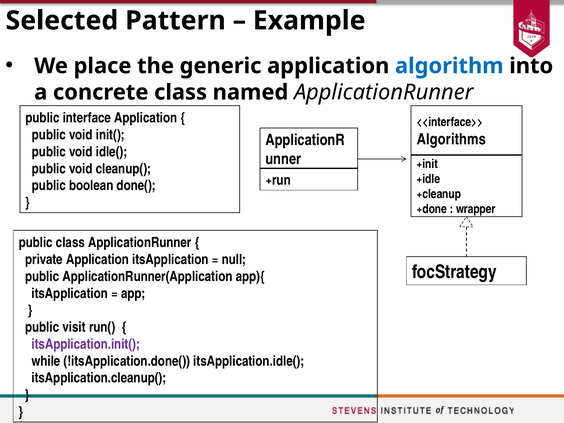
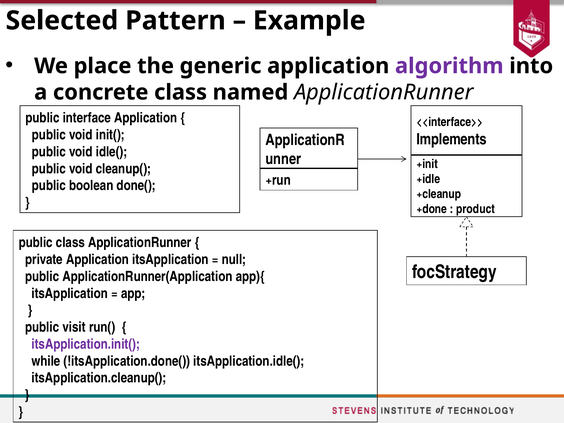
algorithm colour: blue -> purple
Algorithms: Algorithms -> Implements
wrapper: wrapper -> product
